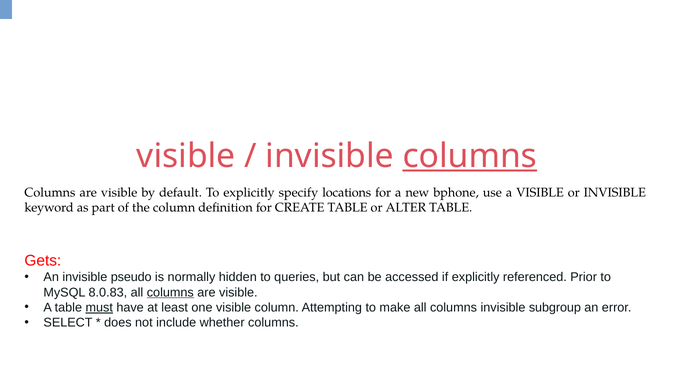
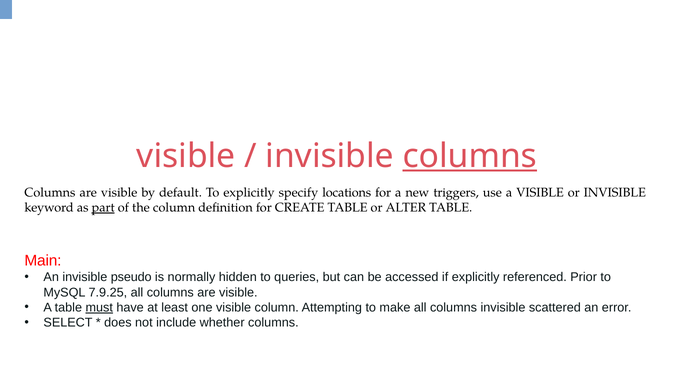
bphone: bphone -> triggers
part underline: none -> present
Gets: Gets -> Main
8.0.83: 8.0.83 -> 7.9.25
columns at (170, 292) underline: present -> none
subgroup: subgroup -> scattered
